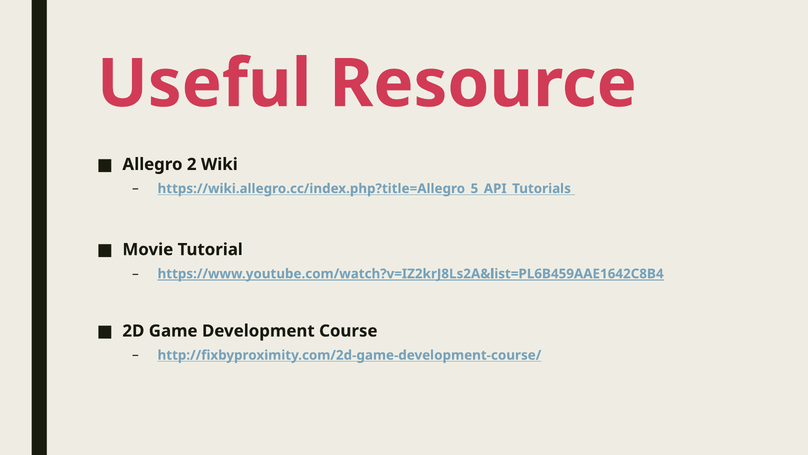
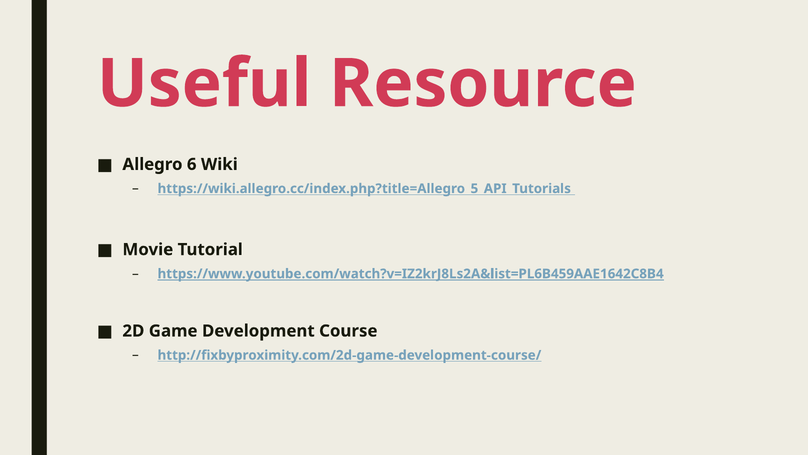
2: 2 -> 6
